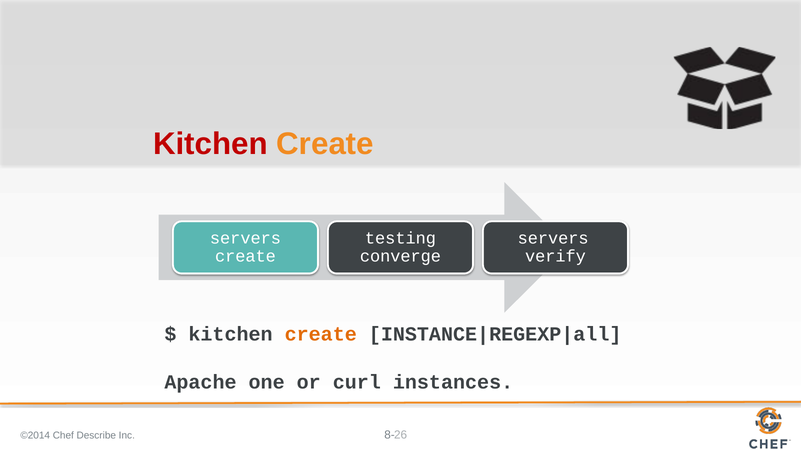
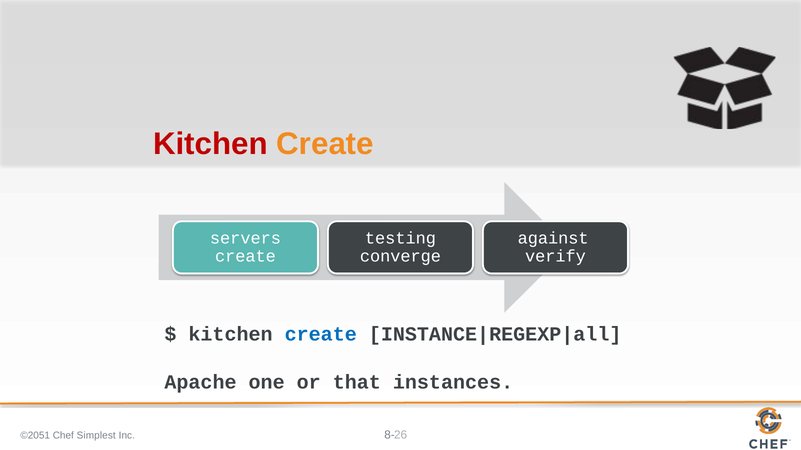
servers at (553, 238): servers -> against
create at (321, 335) colour: orange -> blue
curl: curl -> that
©2014: ©2014 -> ©2051
Describe: Describe -> Simplest
